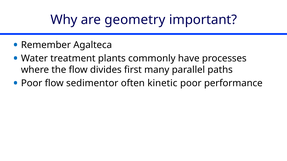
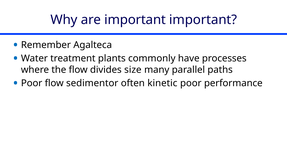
are geometry: geometry -> important
first: first -> size
